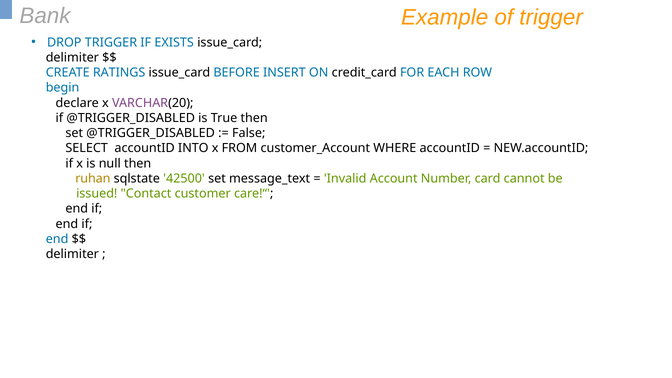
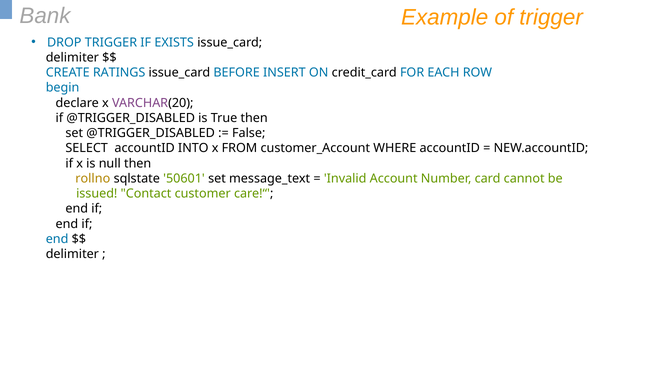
ruhan: ruhan -> rollno
42500: 42500 -> 50601
